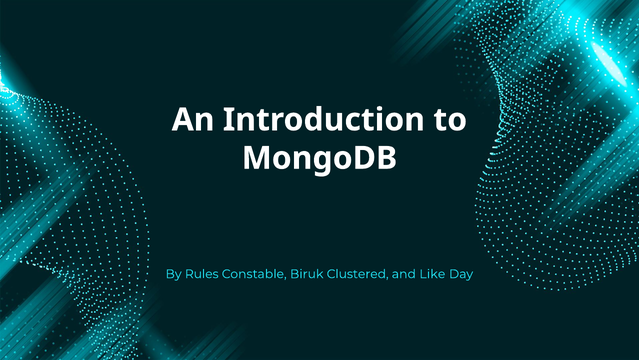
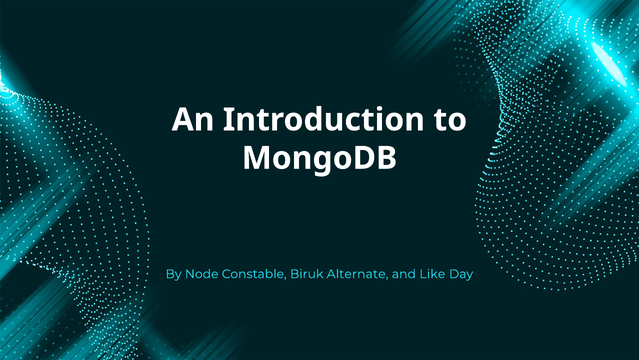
Rules: Rules -> Node
Clustered: Clustered -> Alternate
